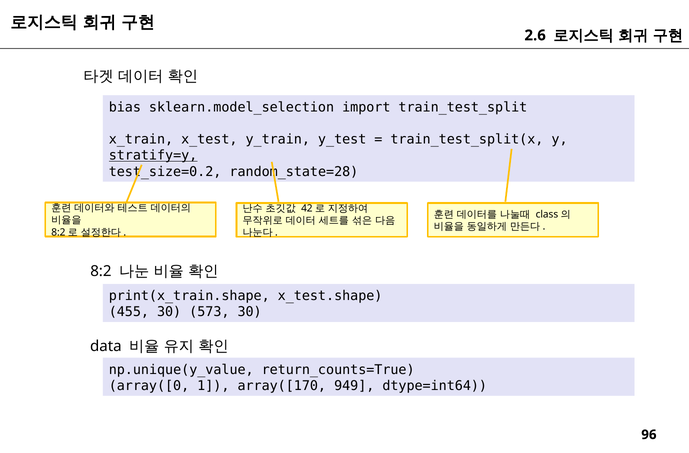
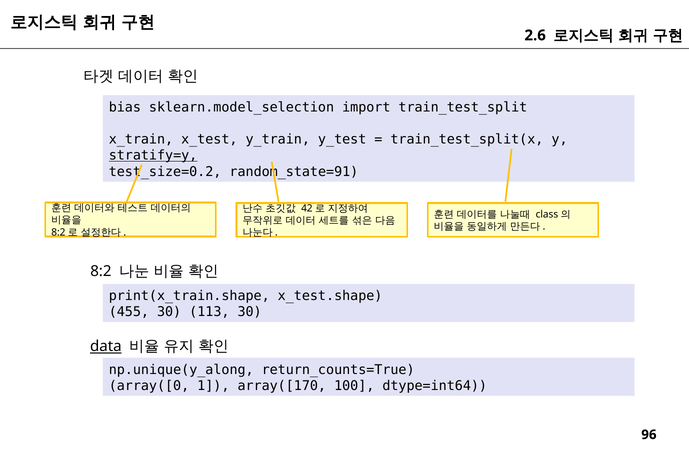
random_state=28: random_state=28 -> random_state=91
573: 573 -> 113
data underline: none -> present
np.unique(y_value: np.unique(y_value -> np.unique(y_along
949: 949 -> 100
